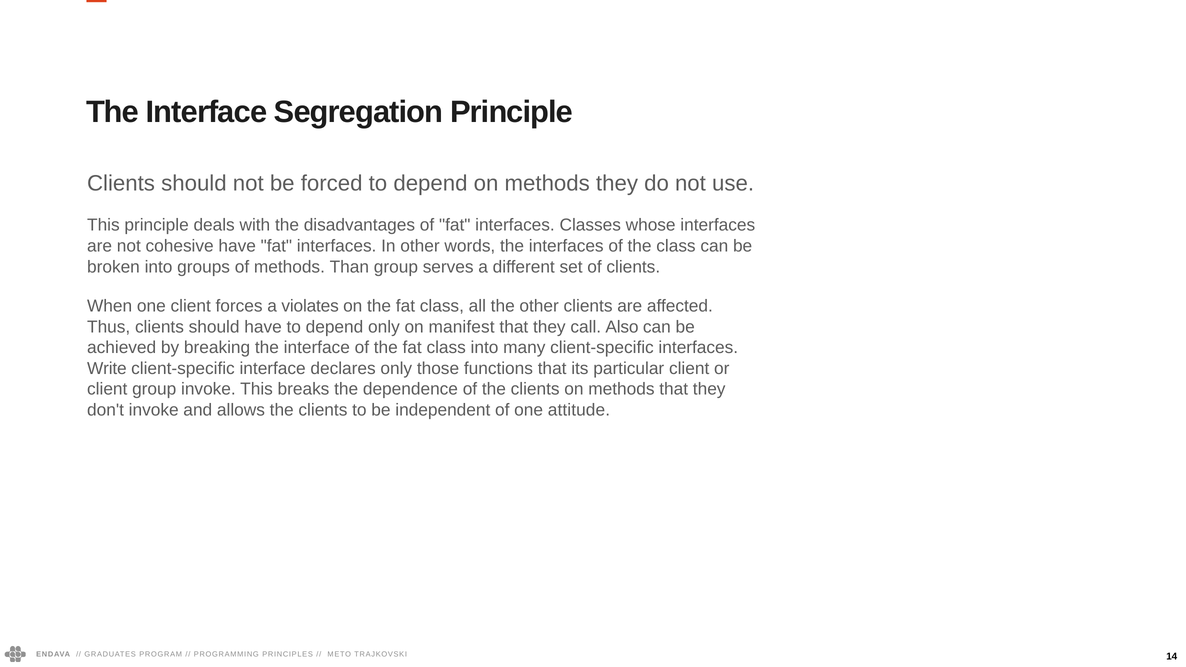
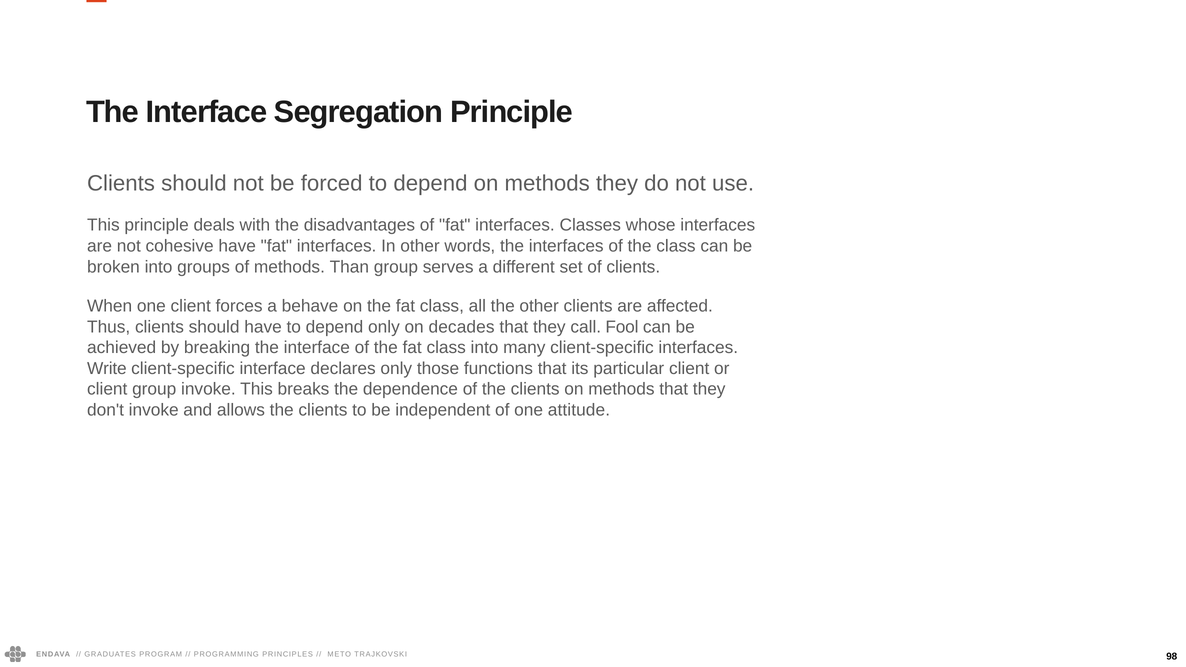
violates: violates -> behave
manifest: manifest -> decades
Also: Also -> Fool
14: 14 -> 98
